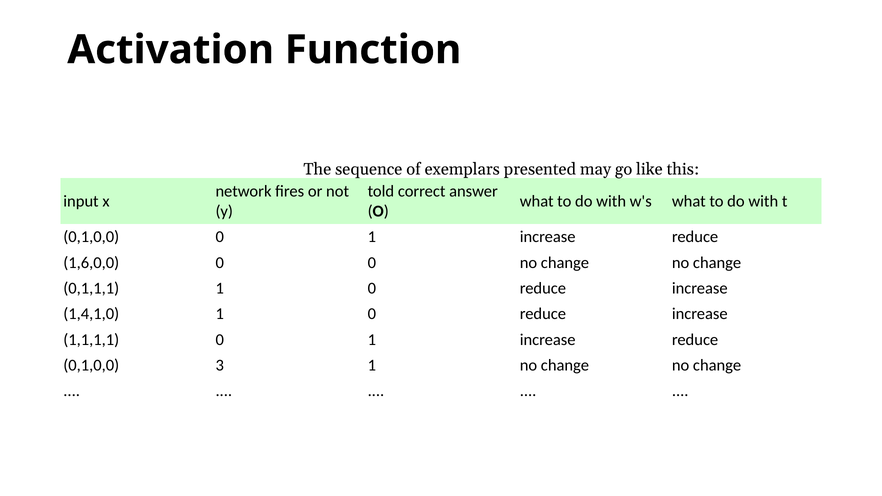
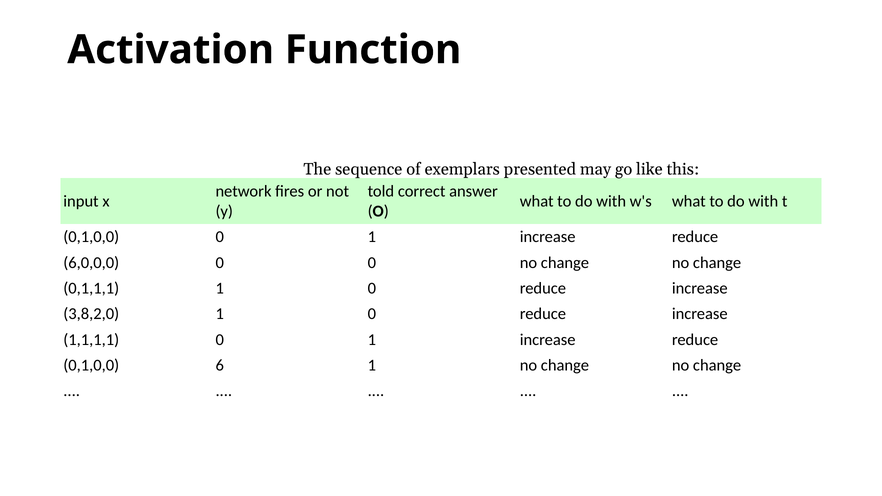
1,6,0,0: 1,6,0,0 -> 6,0,0,0
1,4,1,0: 1,4,1,0 -> 3,8,2,0
3: 3 -> 6
